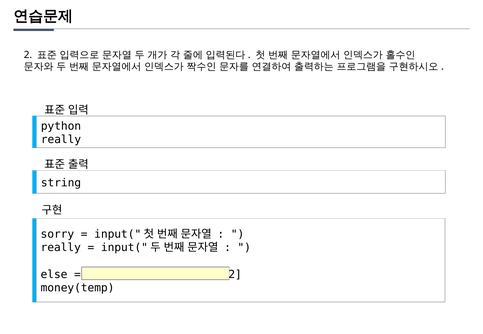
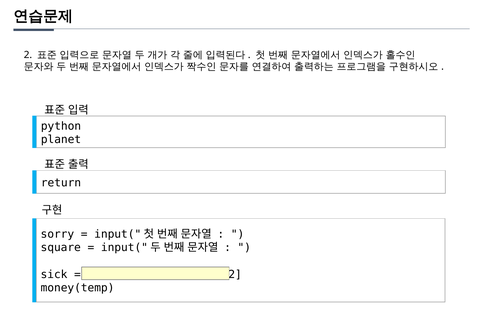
really at (61, 140): really -> planet
string: string -> return
really at (61, 248): really -> square
else: else -> sick
